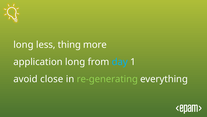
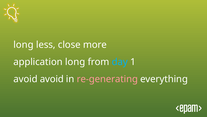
thing: thing -> close
avoid close: close -> avoid
re-generating colour: light green -> pink
